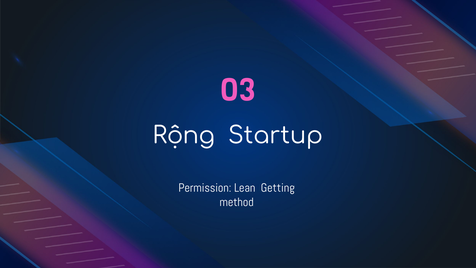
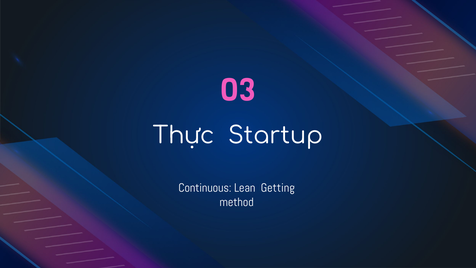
Rộng: Rộng -> Thực
Permission: Permission -> Continuous
